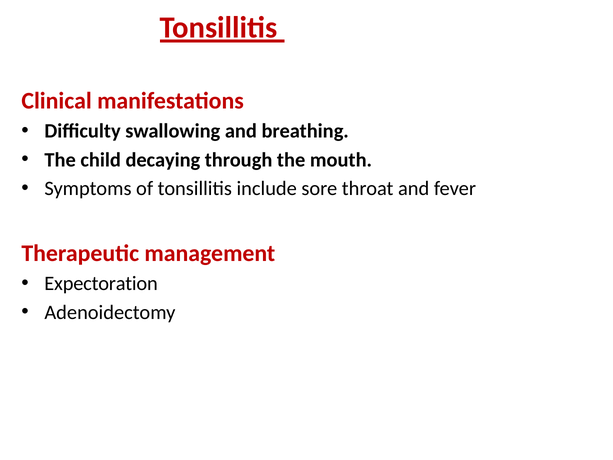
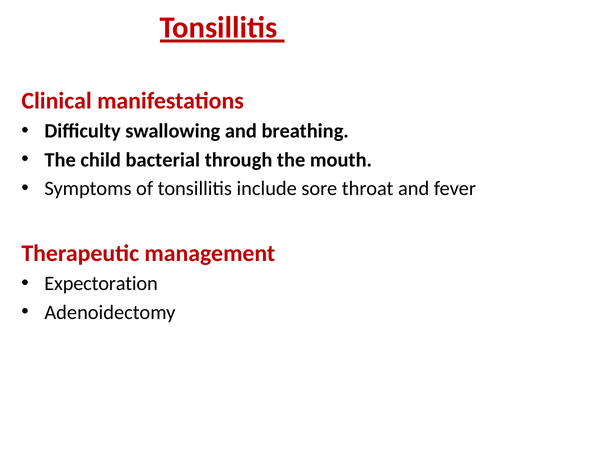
decaying: decaying -> bacterial
